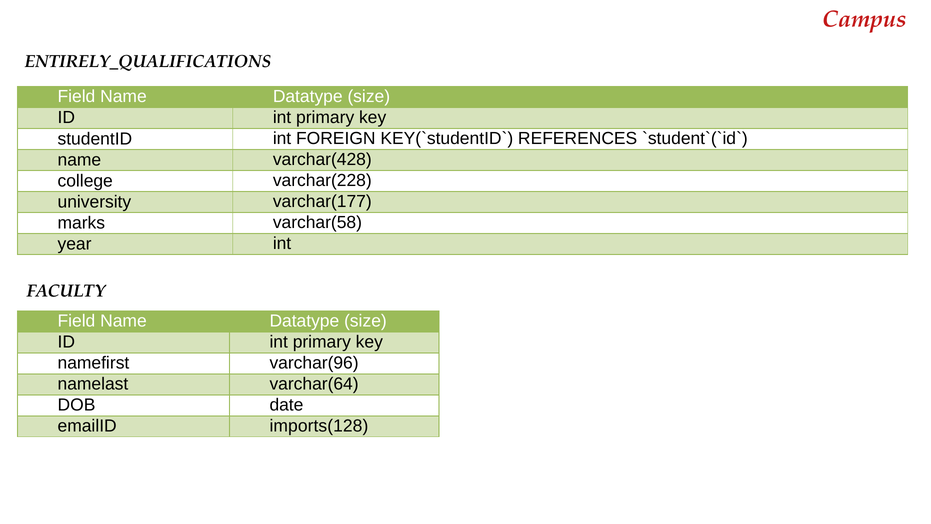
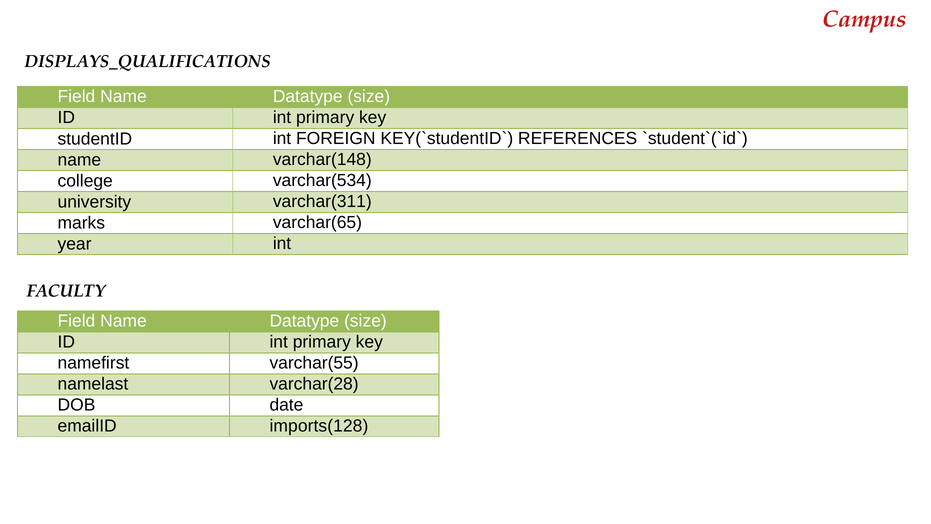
ENTIRELY_QUALIFICATIONS: ENTIRELY_QUALIFICATIONS -> DISPLAYS_QUALIFICATIONS
varchar(428: varchar(428 -> varchar(148
varchar(228: varchar(228 -> varchar(534
varchar(177: varchar(177 -> varchar(311
varchar(58: varchar(58 -> varchar(65
varchar(96: varchar(96 -> varchar(55
varchar(64: varchar(64 -> varchar(28
